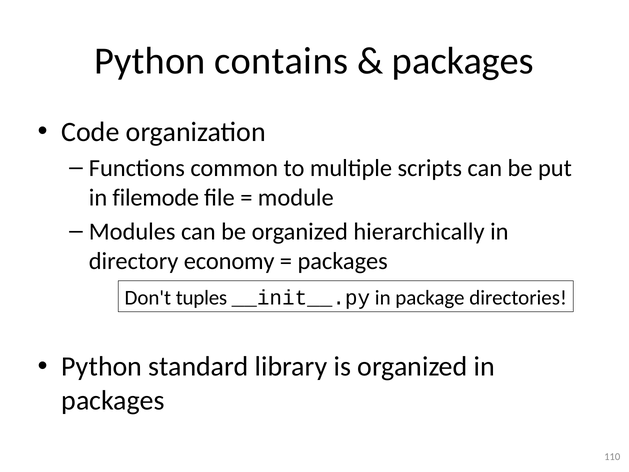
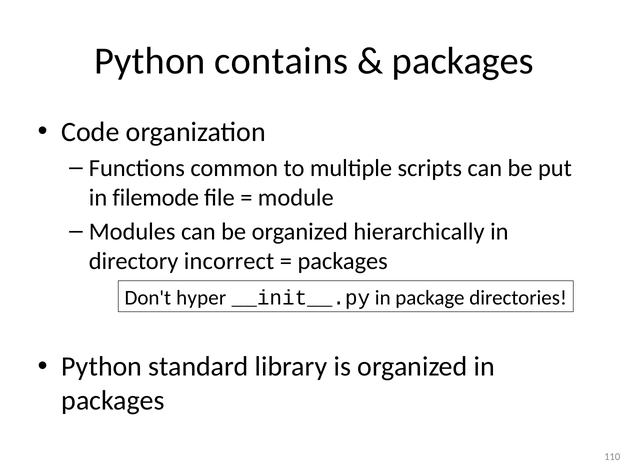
economy: economy -> incorrect
tuples: tuples -> hyper
